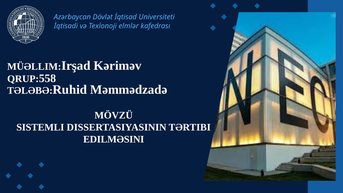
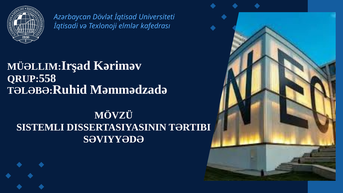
EDILMƏSINI: EDILMƏSINI -> SƏVIYYƏDƏ
